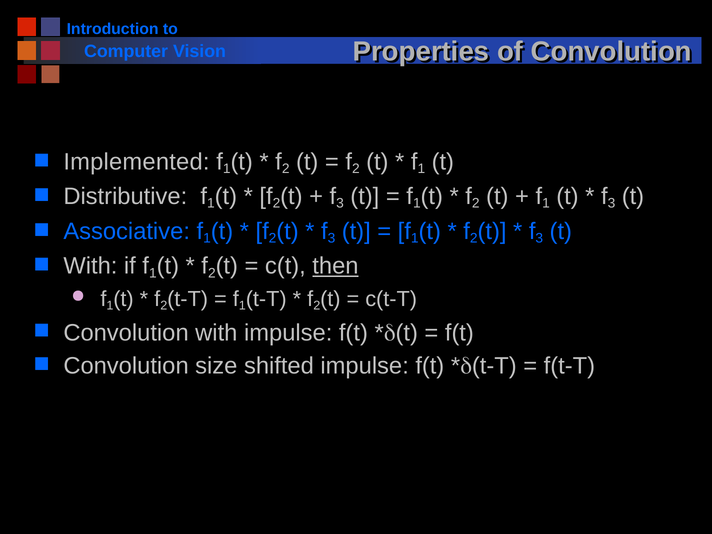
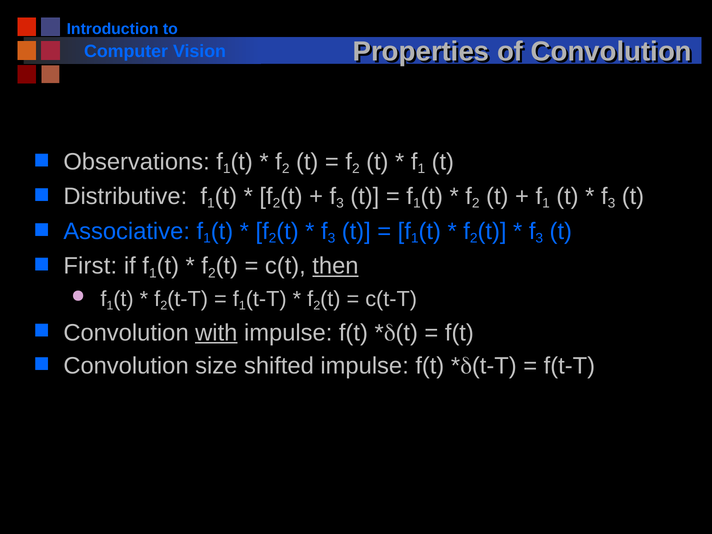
Implemented: Implemented -> Observations
With at (90, 266): With -> First
with at (216, 333) underline: none -> present
